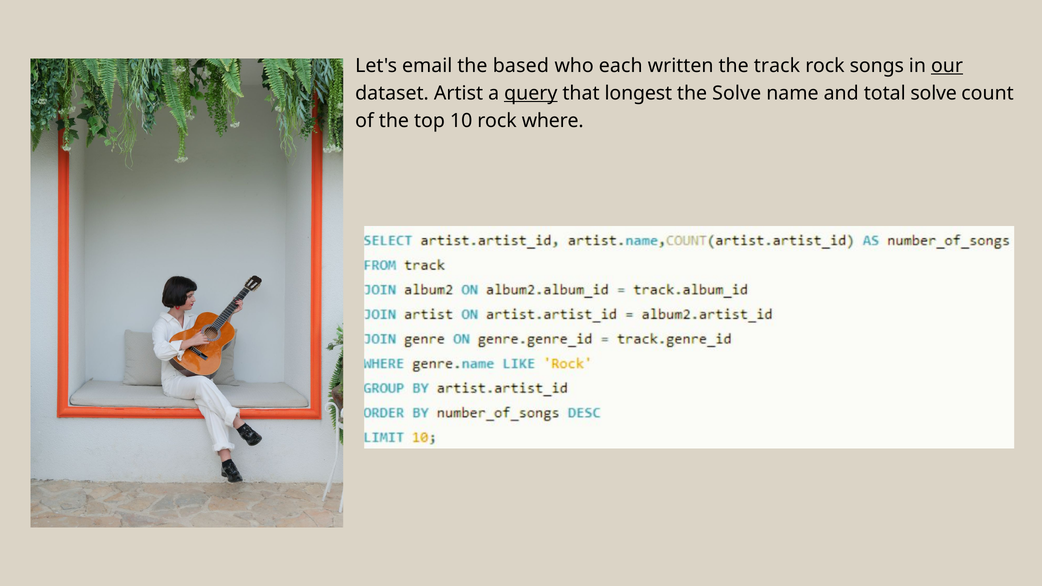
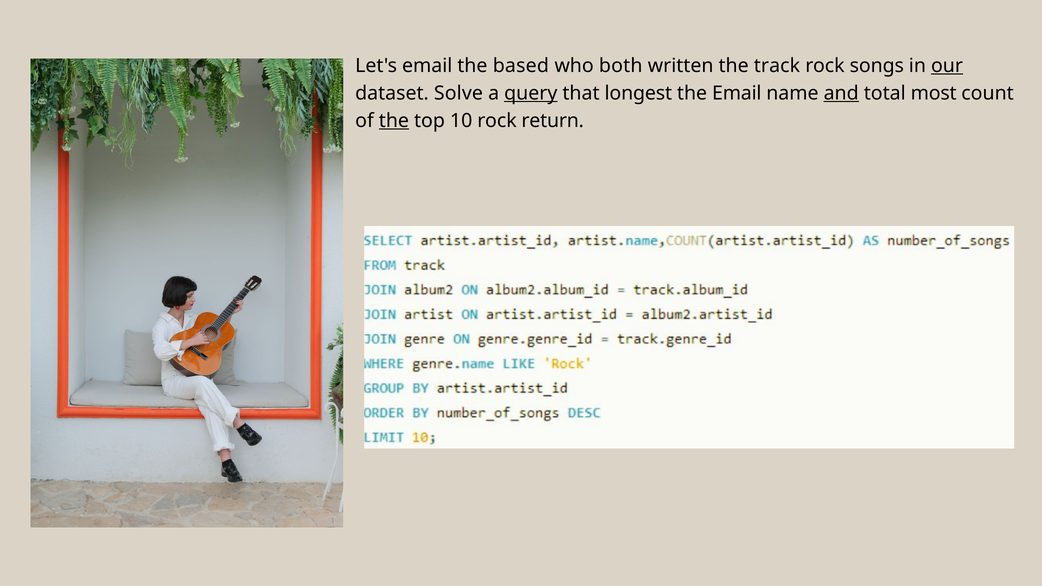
each: each -> both
Artist: Artist -> Solve
the Solve: Solve -> Email
and underline: none -> present
total solve: solve -> most
the at (394, 121) underline: none -> present
where: where -> return
